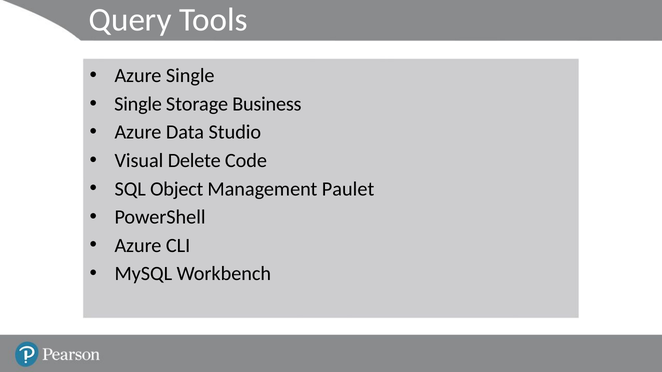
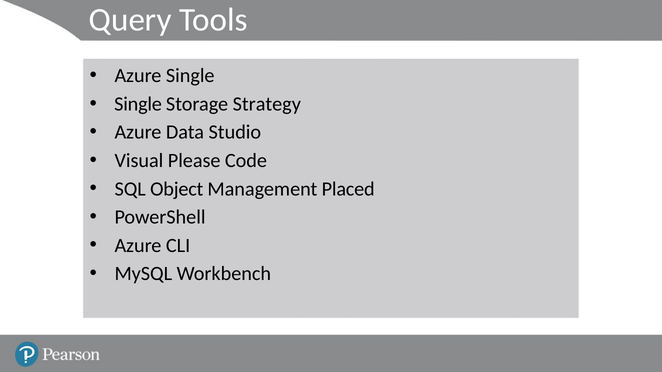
Business: Business -> Strategy
Delete: Delete -> Please
Paulet: Paulet -> Placed
